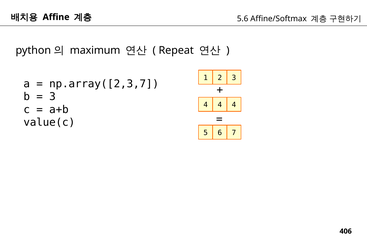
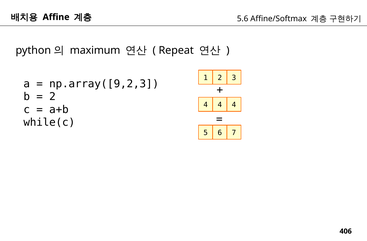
np.array([2,3,7: np.array([2,3,7 -> np.array([9,2,3
3 at (52, 97): 3 -> 2
value(c: value(c -> while(c
